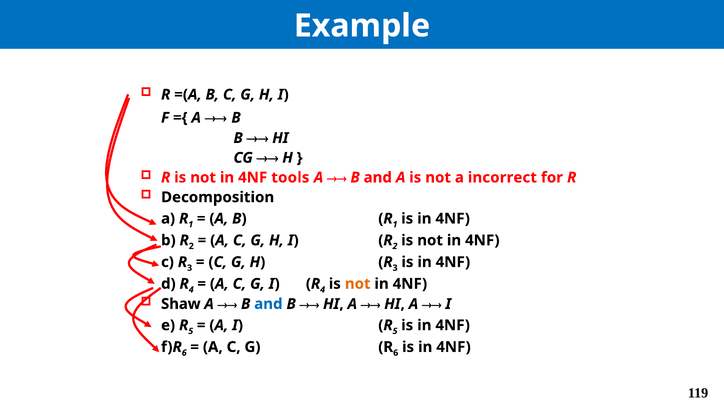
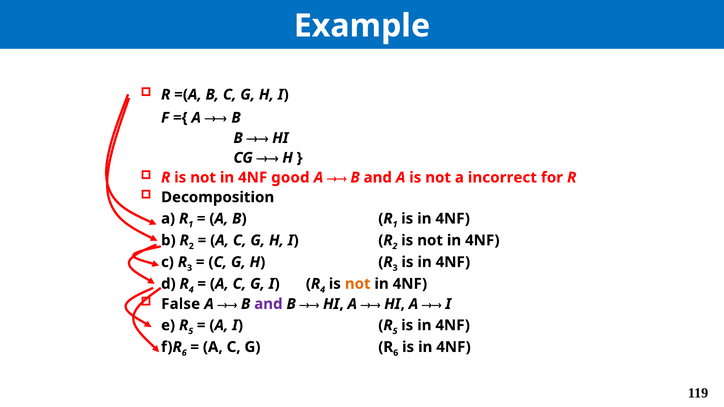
tools: tools -> good
Shaw: Shaw -> False
and at (268, 304) colour: blue -> purple
